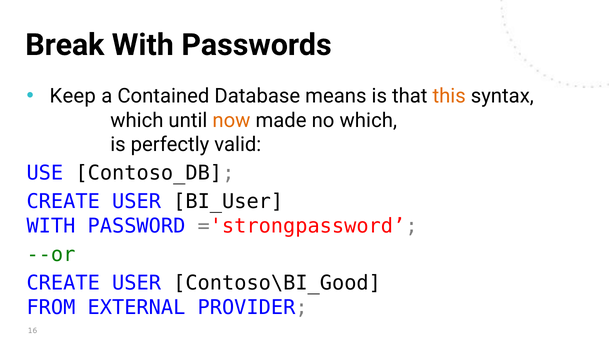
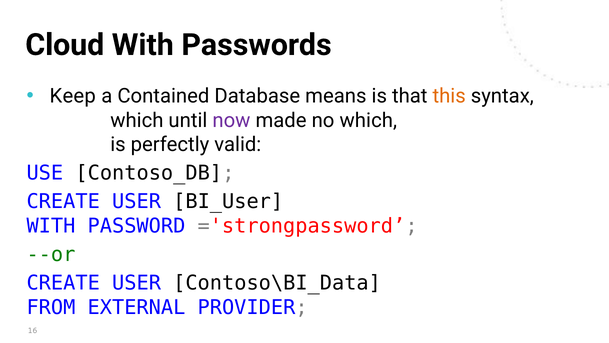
Break: Break -> Cloud
now colour: orange -> purple
Contoso\BI_Good: Contoso\BI_Good -> Contoso\BI_Data
